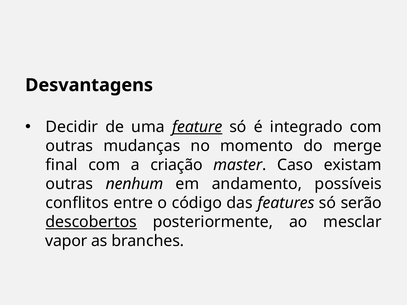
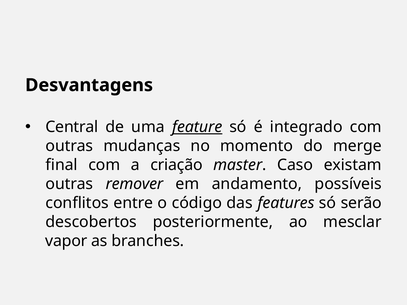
Decidir: Decidir -> Central
nenhum: nenhum -> remover
descobertos underline: present -> none
